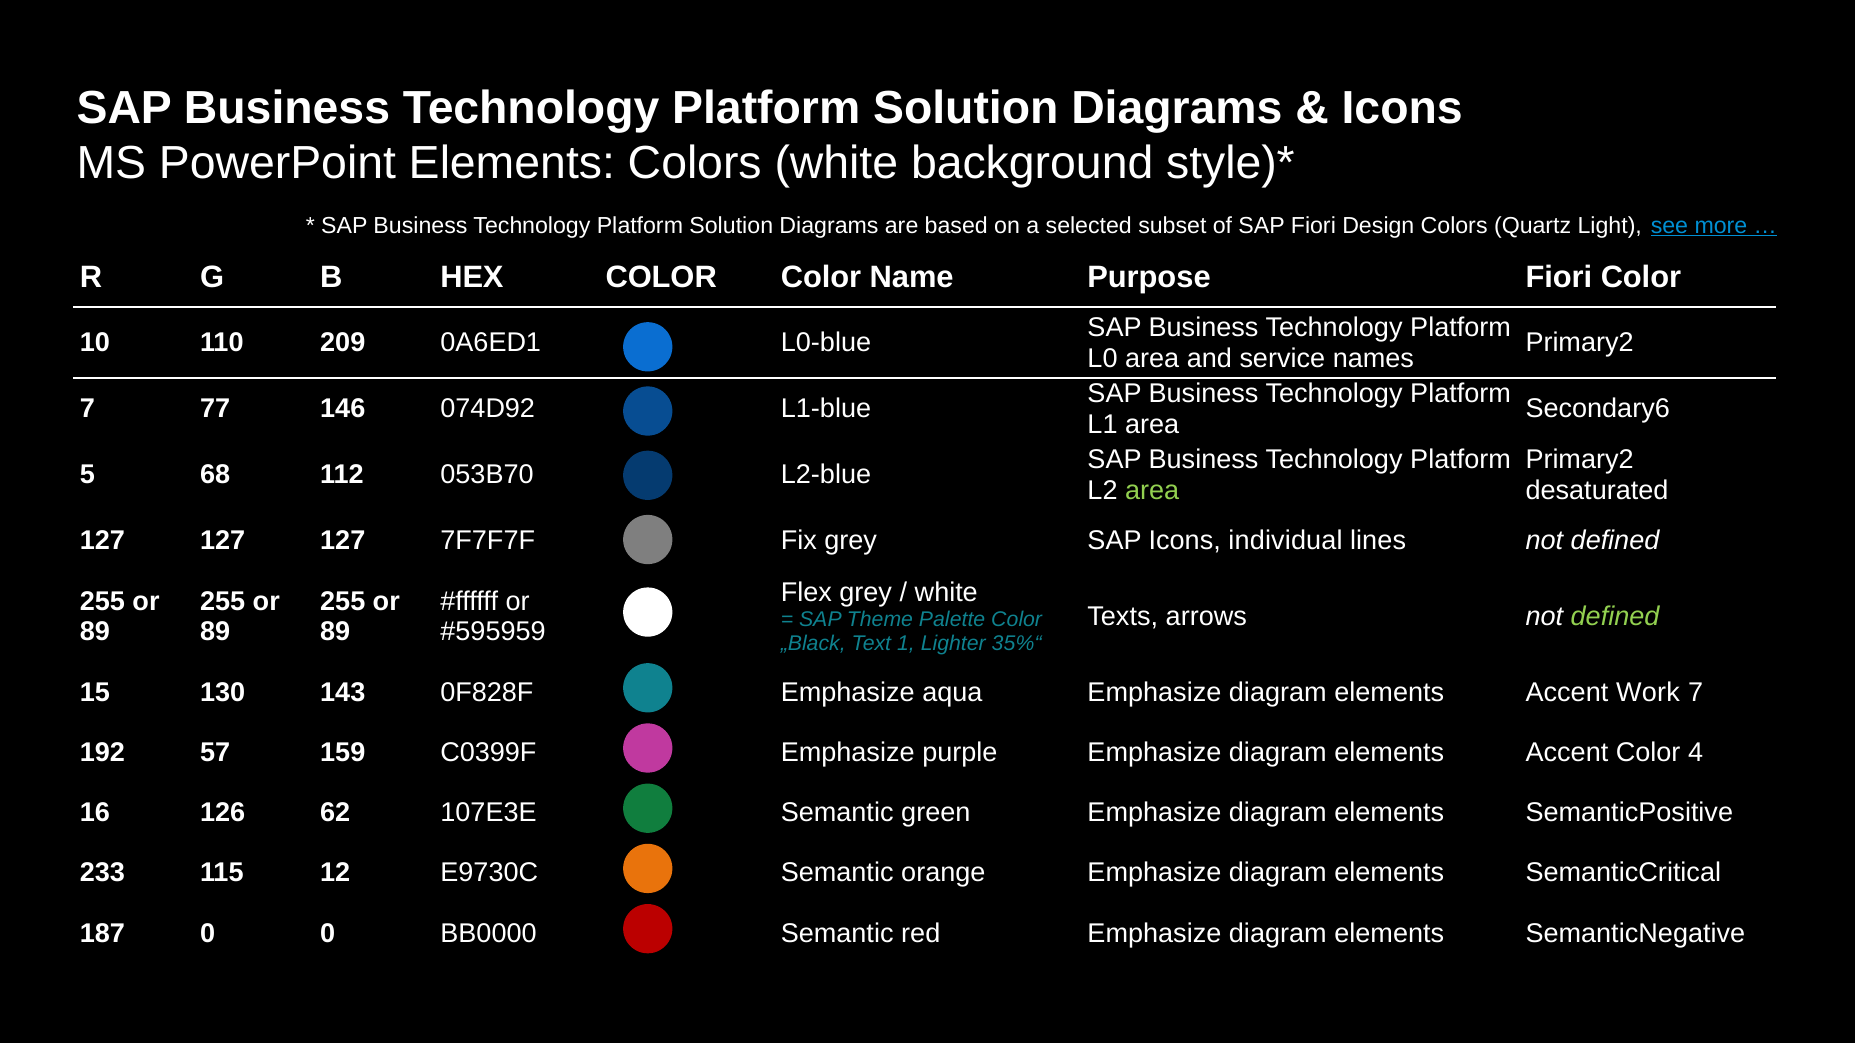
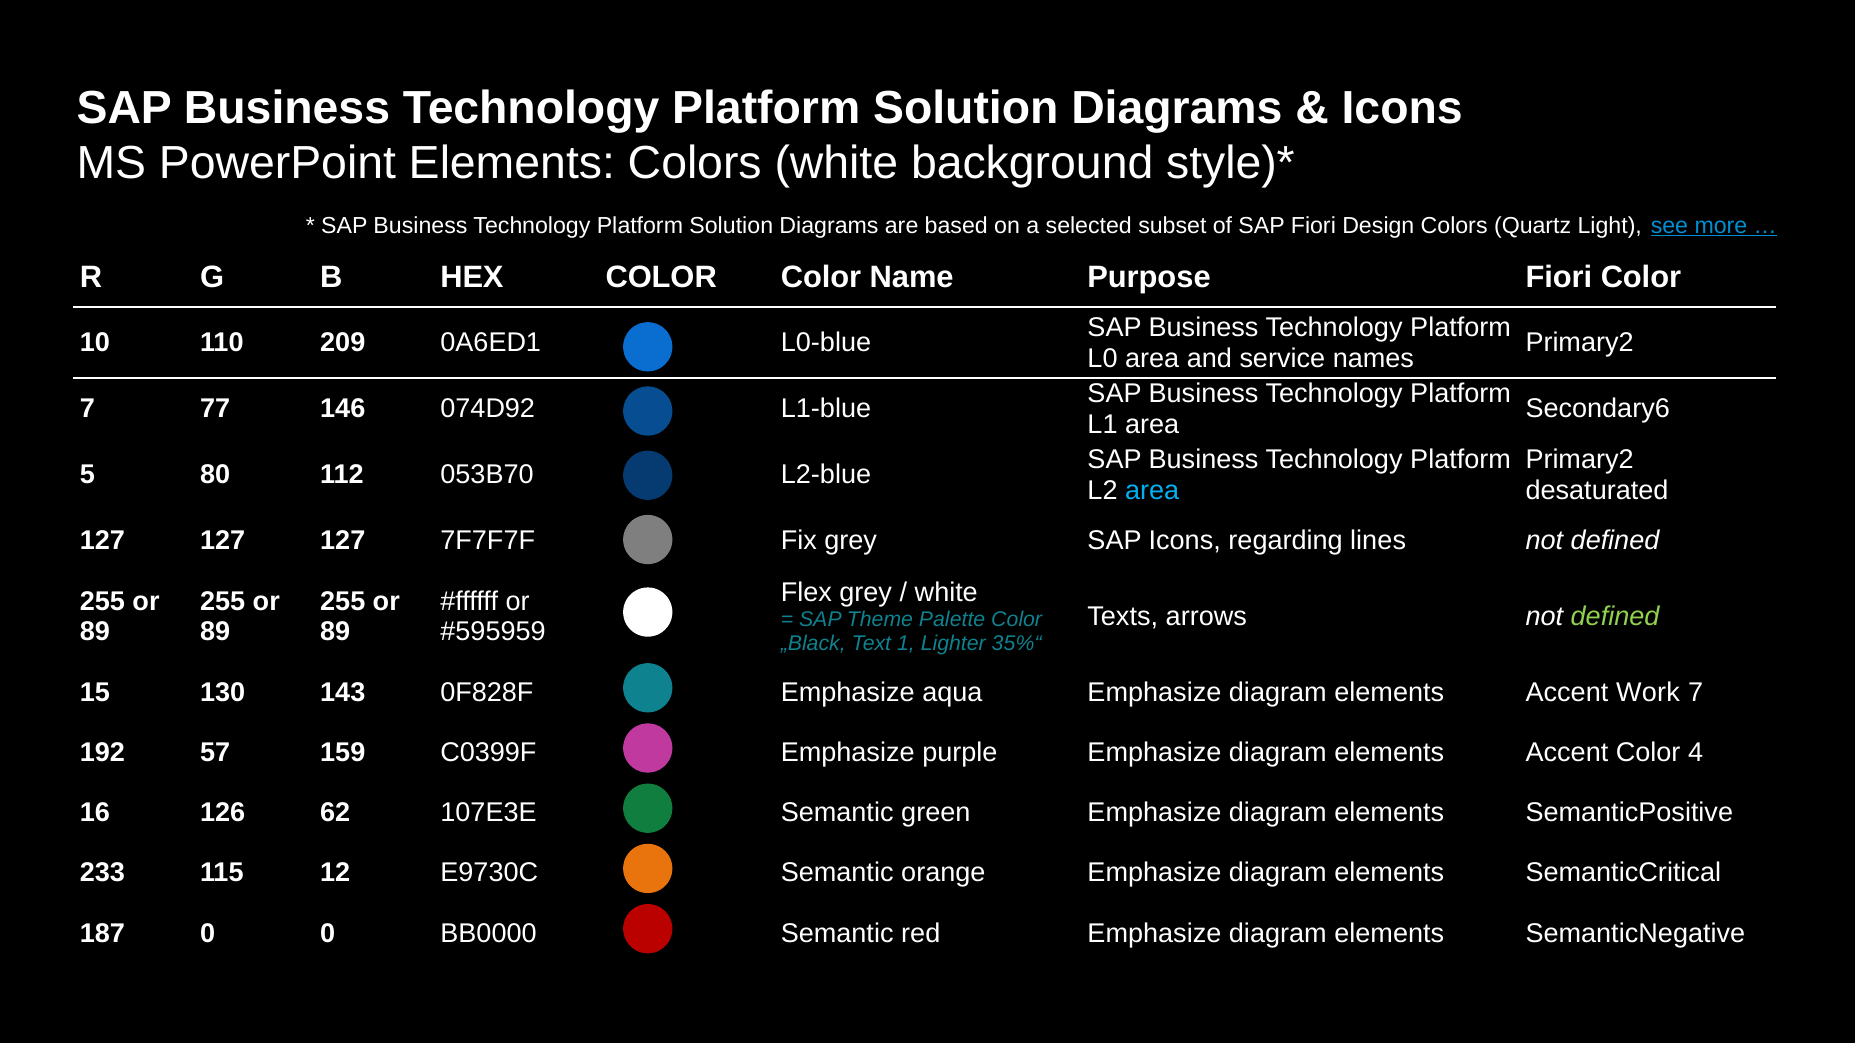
68: 68 -> 80
area at (1152, 490) colour: light green -> light blue
individual: individual -> regarding
